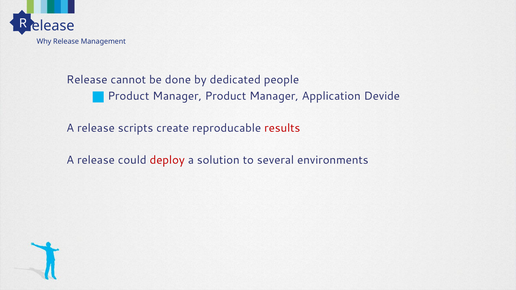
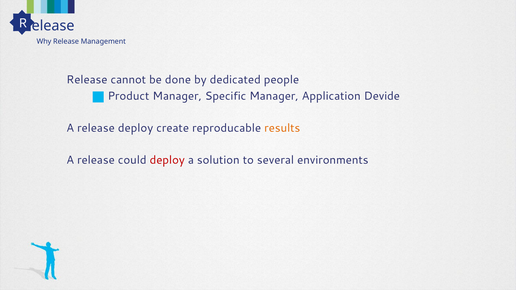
Manager Product: Product -> Specific
release scripts: scripts -> deploy
results colour: red -> orange
